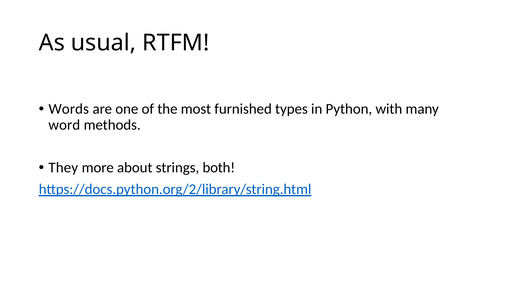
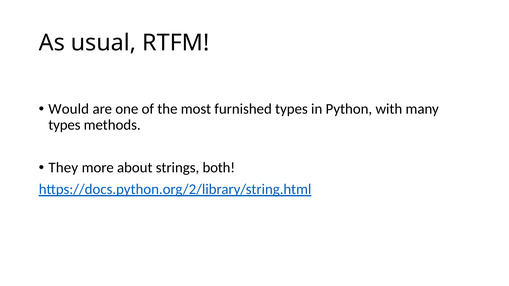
Words: Words -> Would
word at (64, 125): word -> types
